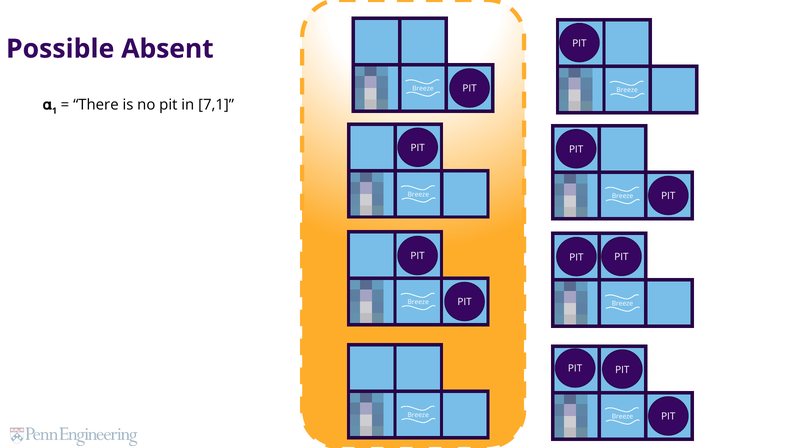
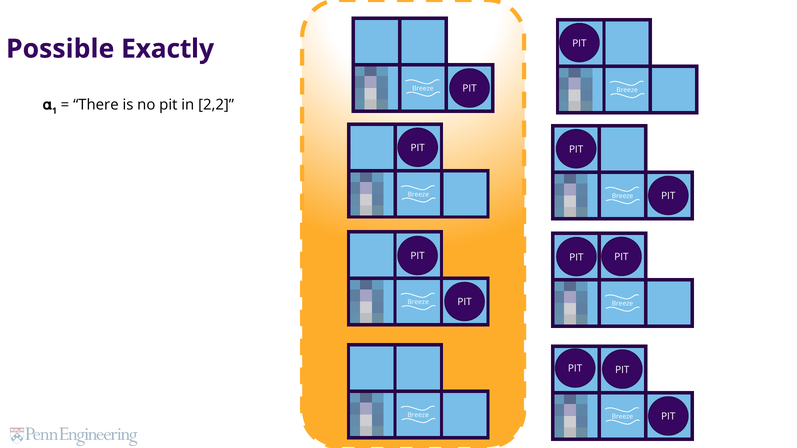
Absent: Absent -> Exactly
7,1: 7,1 -> 2,2
